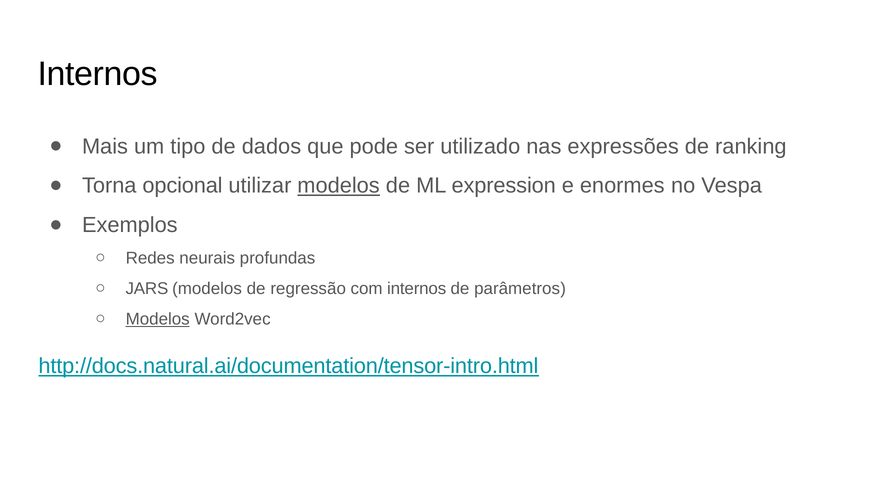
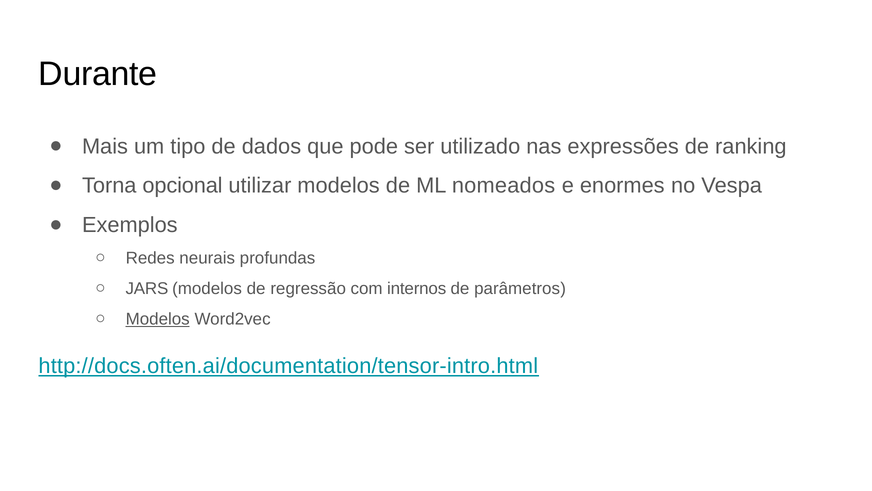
Internos at (98, 74): Internos -> Durante
modelos at (339, 186) underline: present -> none
expression: expression -> nomeados
http://docs.natural.ai/documentation/tensor-intro.html: http://docs.natural.ai/documentation/tensor-intro.html -> http://docs.often.ai/documentation/tensor-intro.html
